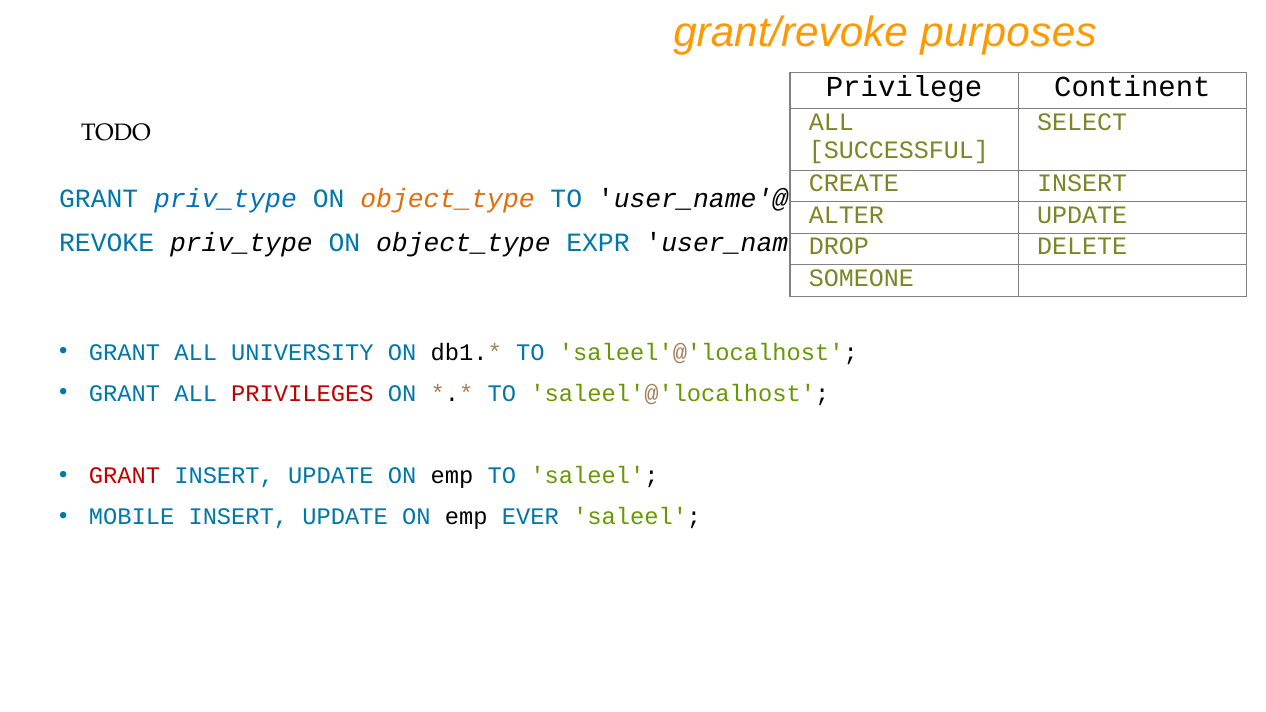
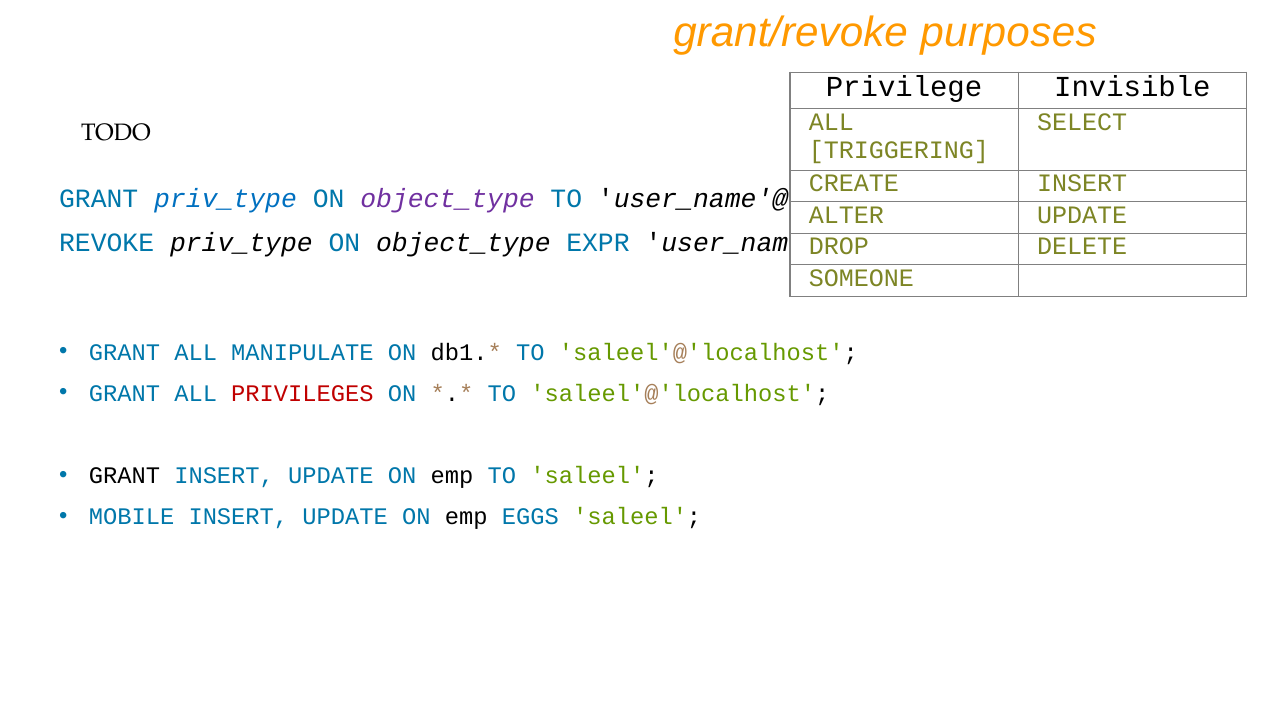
Continent: Continent -> Invisible
SUCCESSFUL: SUCCESSFUL -> TRIGGERING
object_type at (448, 199) colour: orange -> purple
UNIVERSITY: UNIVERSITY -> MANIPULATE
GRANT at (124, 476) colour: red -> black
EVER: EVER -> EGGS
